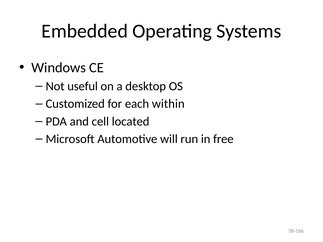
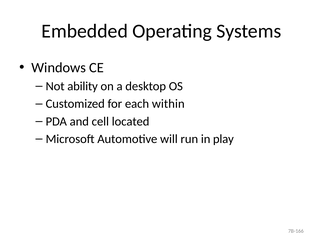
useful: useful -> ability
free: free -> play
